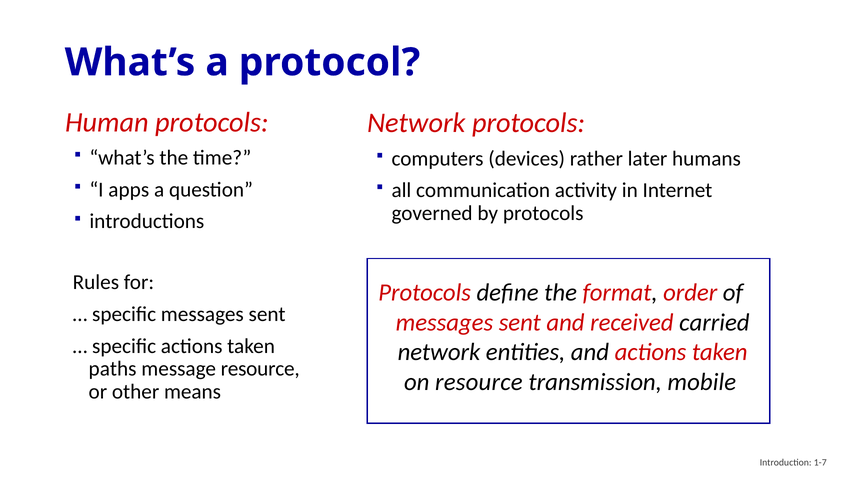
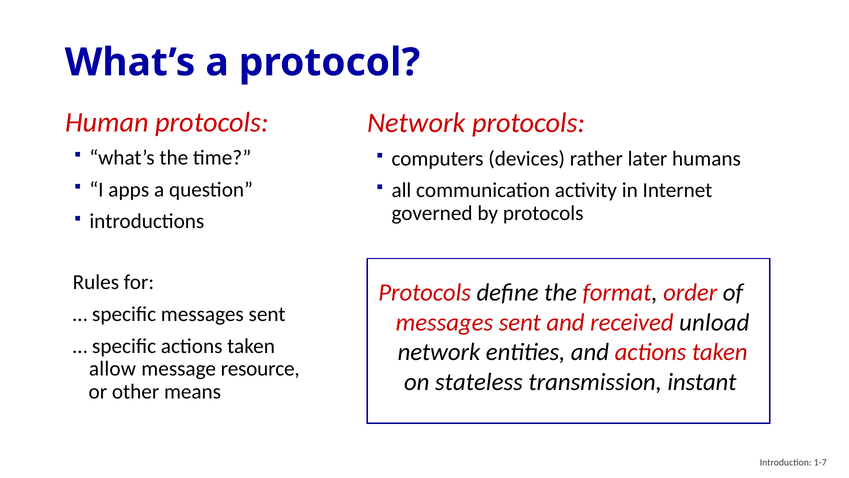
carried: carried -> unload
paths: paths -> allow
on resource: resource -> stateless
mobile: mobile -> instant
